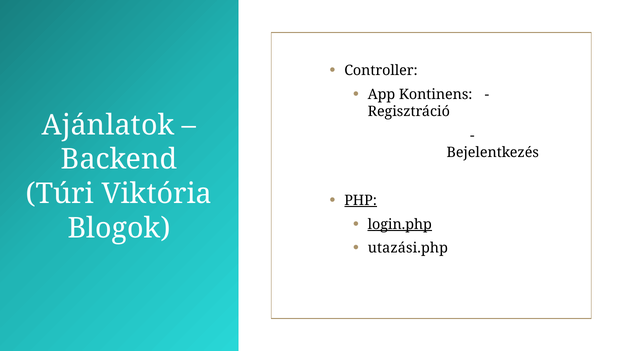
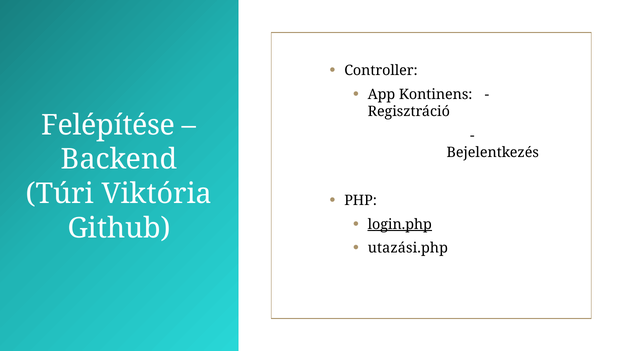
Ajánlatok: Ajánlatok -> Felépítése
PHP underline: present -> none
Blogok: Blogok -> Github
